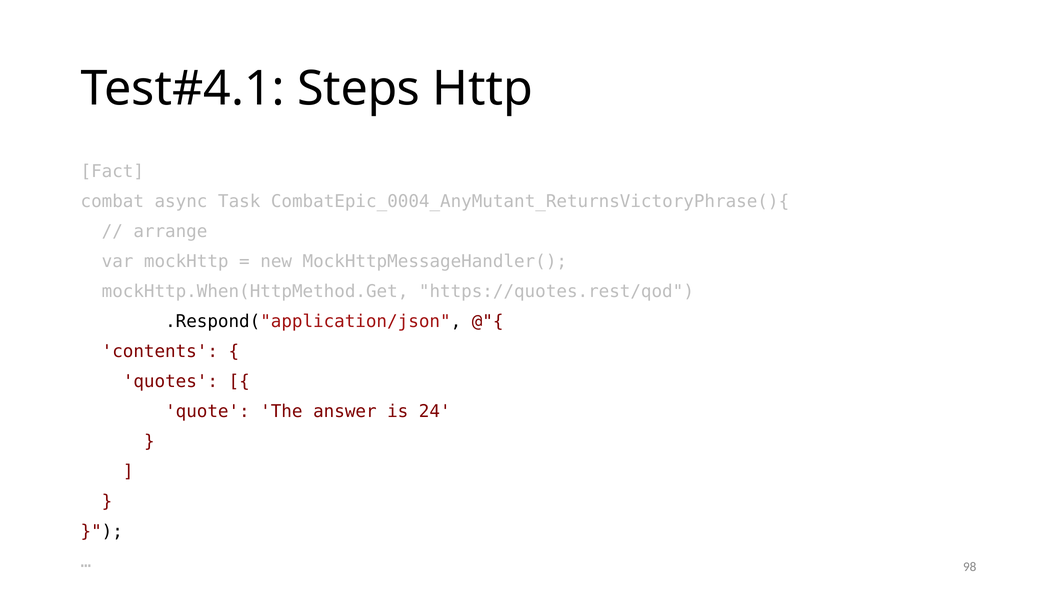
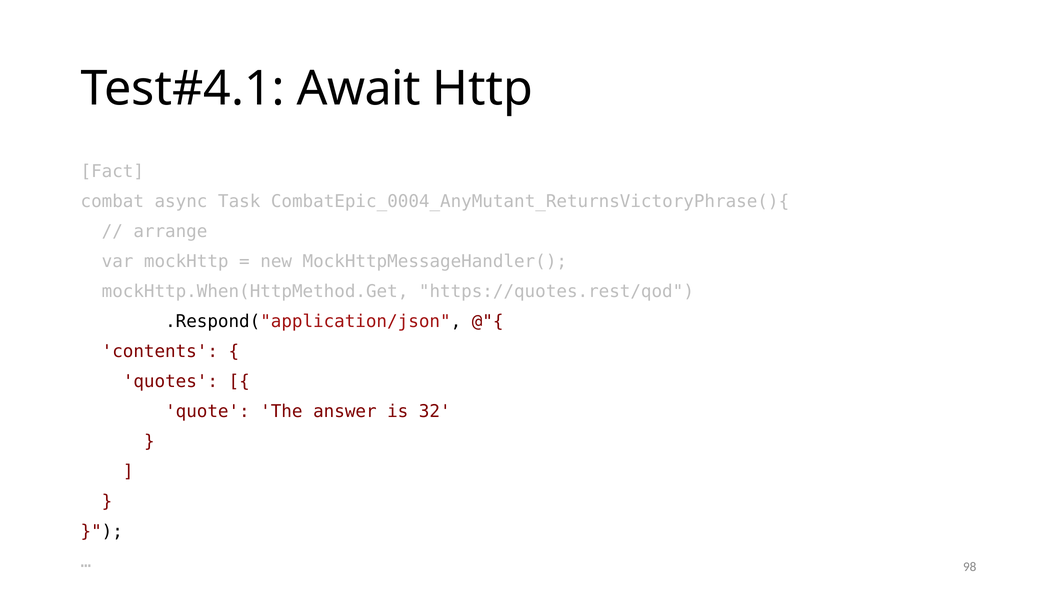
Steps: Steps -> Await
24: 24 -> 32
